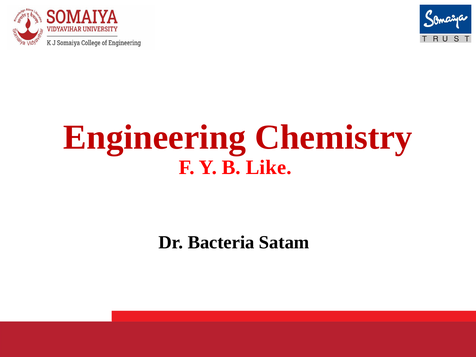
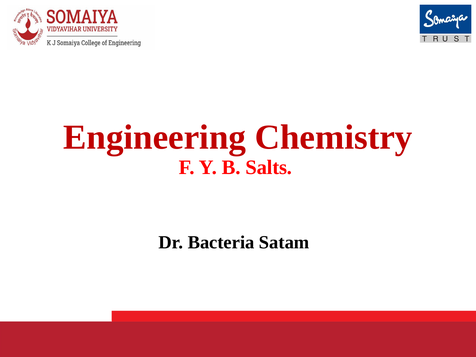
Like: Like -> Salts
